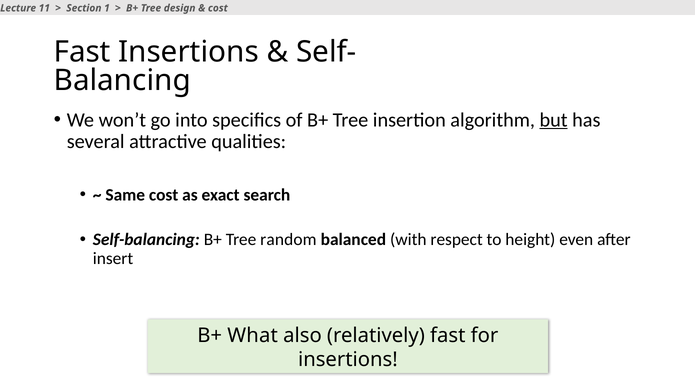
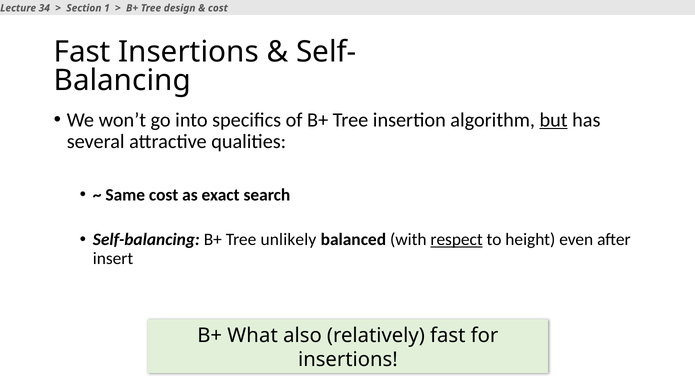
11: 11 -> 34
random: random -> unlikely
respect underline: none -> present
